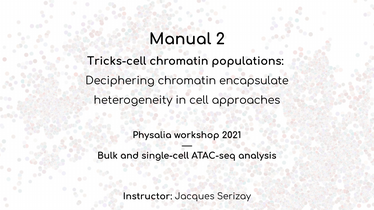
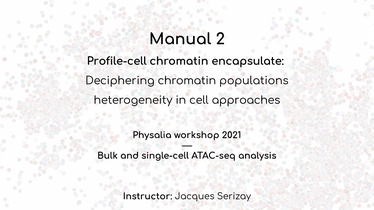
Tricks-cell: Tricks-cell -> Profile-cell
populations: populations -> encapsulate
encapsulate: encapsulate -> populations
